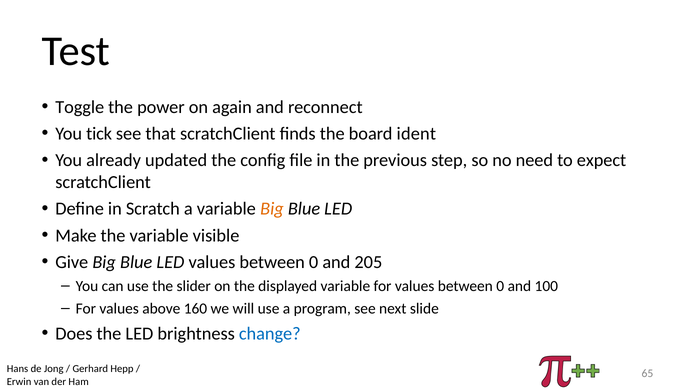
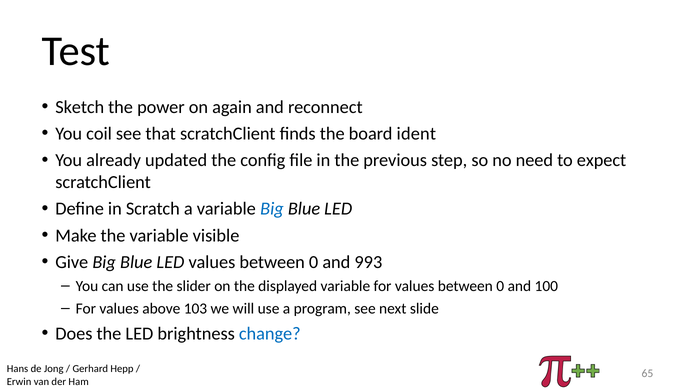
Toggle: Toggle -> Sketch
tick: tick -> coil
Big at (272, 209) colour: orange -> blue
205: 205 -> 993
160: 160 -> 103
